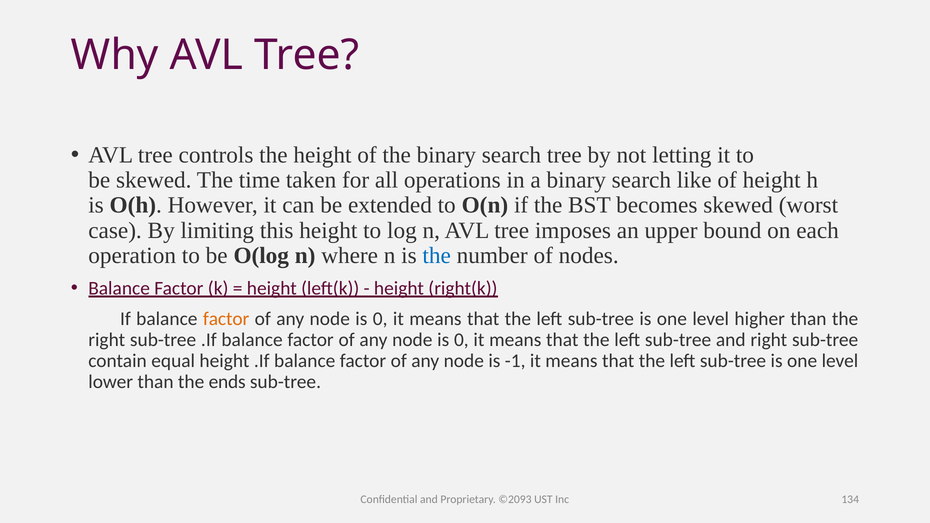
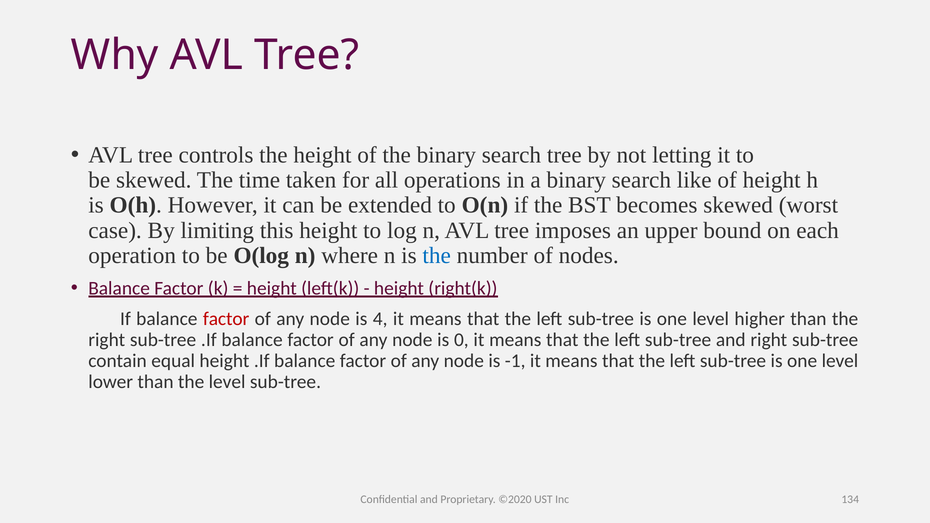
factor at (226, 319) colour: orange -> red
0 at (380, 319): 0 -> 4
the ends: ends -> level
©2093: ©2093 -> ©2020
